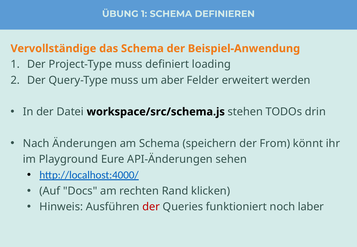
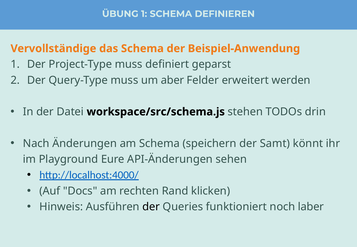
loading: loading -> geparst
From: From -> Samt
der at (151, 207) colour: red -> black
